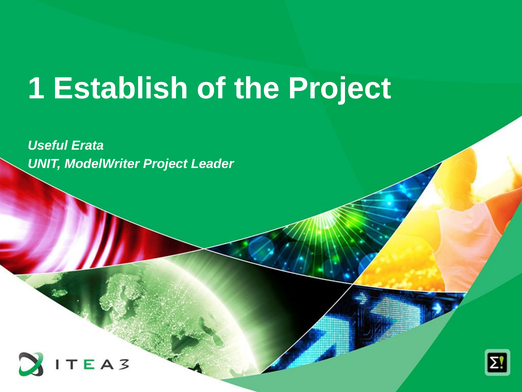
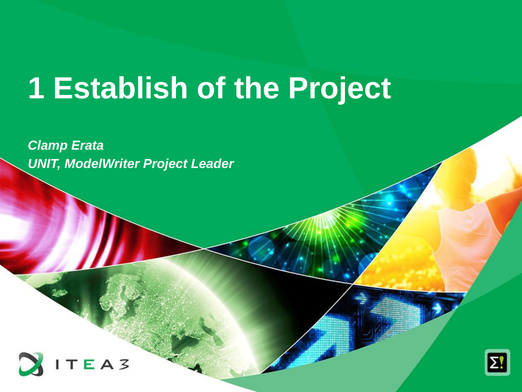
Useful: Useful -> Clamp
